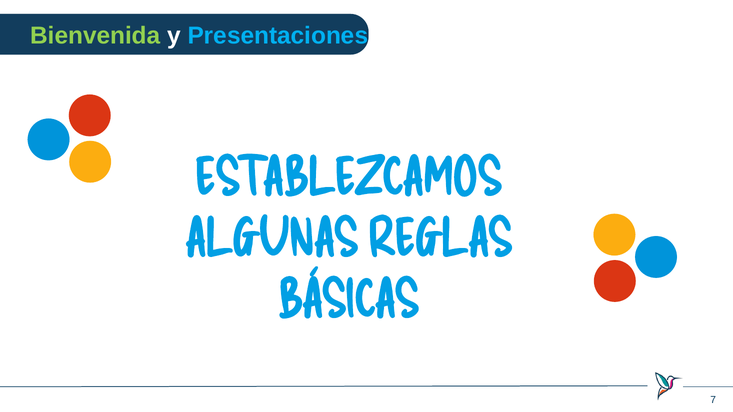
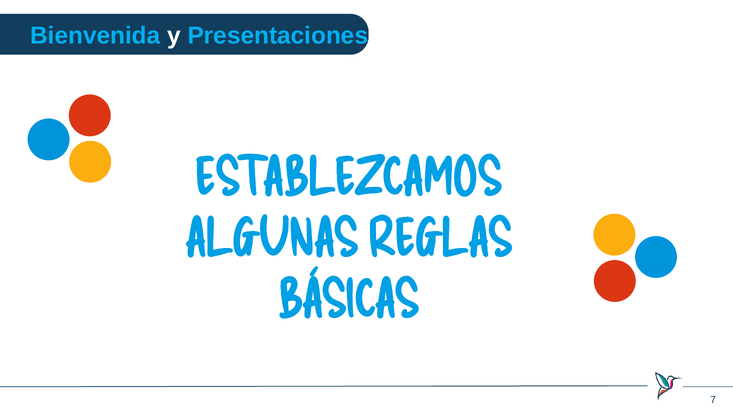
Bienvenida colour: light green -> light blue
